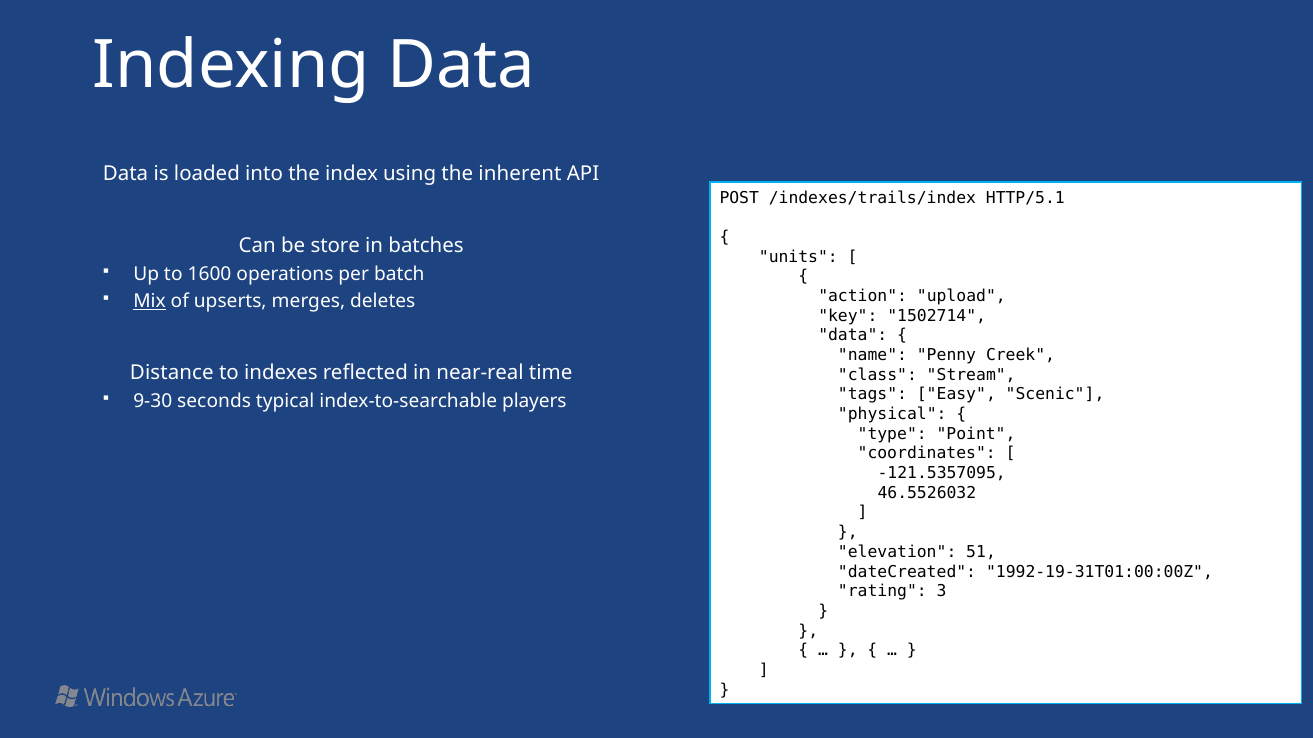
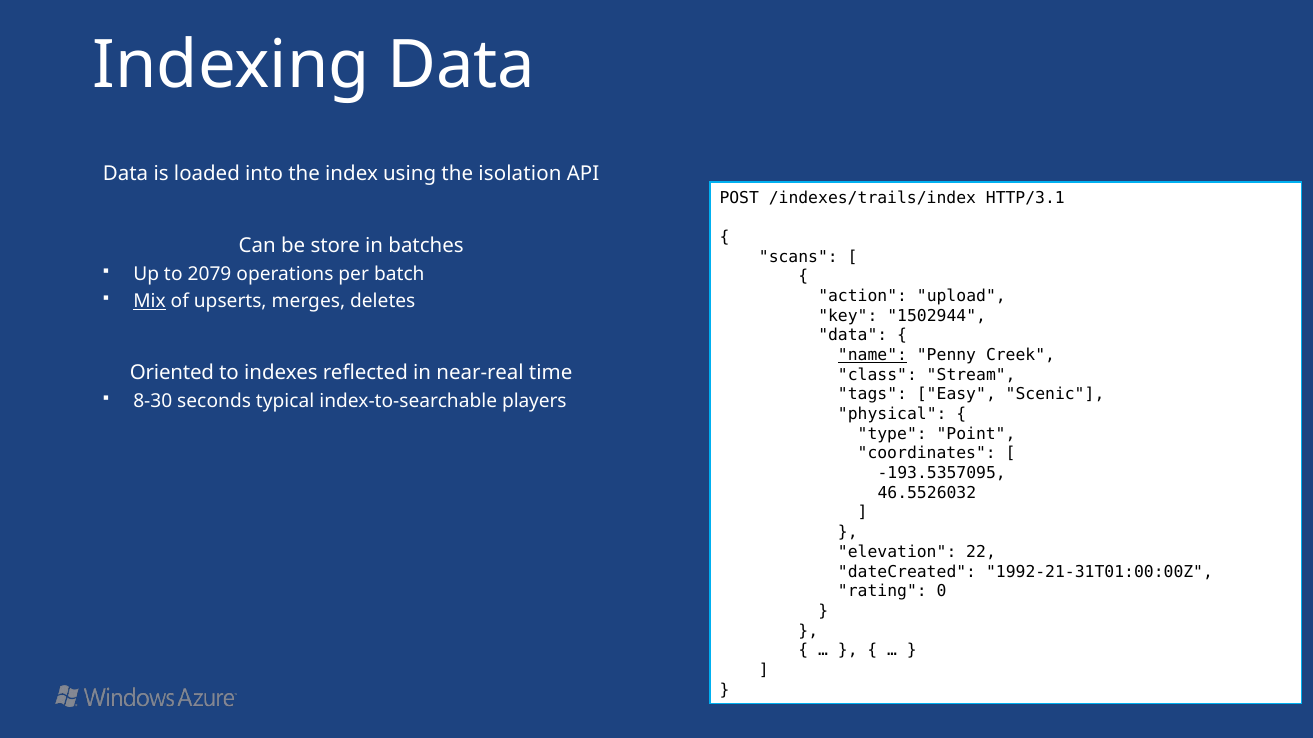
inherent: inherent -> isolation
HTTP/5.1: HTTP/5.1 -> HTTP/3.1
units: units -> scans
1600: 1600 -> 2079
1502714: 1502714 -> 1502944
name underline: none -> present
Distance: Distance -> Oriented
9-30: 9-30 -> 8-30
-121.5357095: -121.5357095 -> -193.5357095
51: 51 -> 22
1992-19-31T01:00:00Z: 1992-19-31T01:00:00Z -> 1992-21-31T01:00:00Z
3: 3 -> 0
